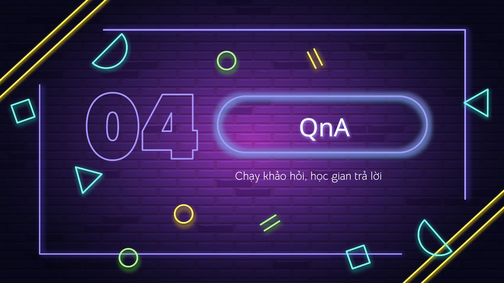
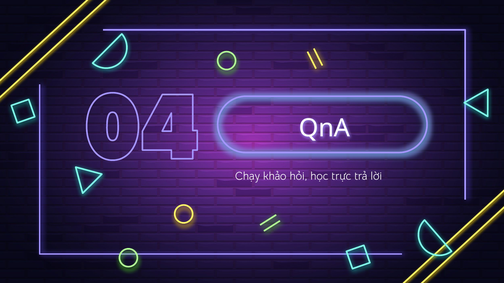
gian: gian -> trực
